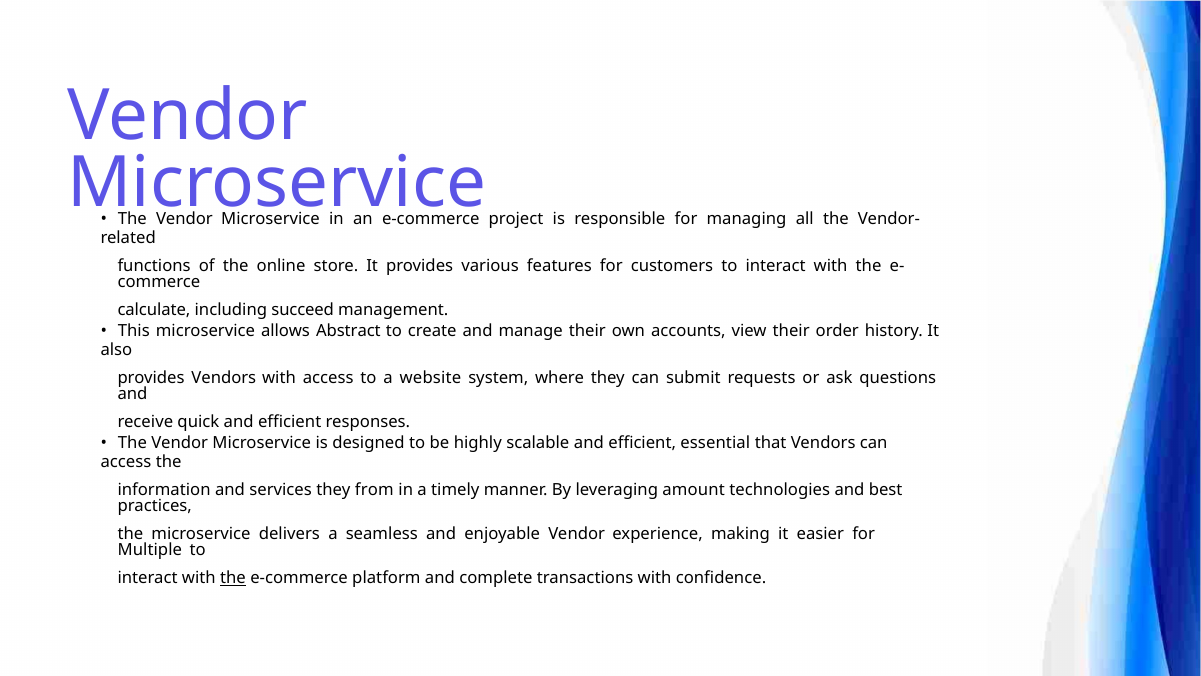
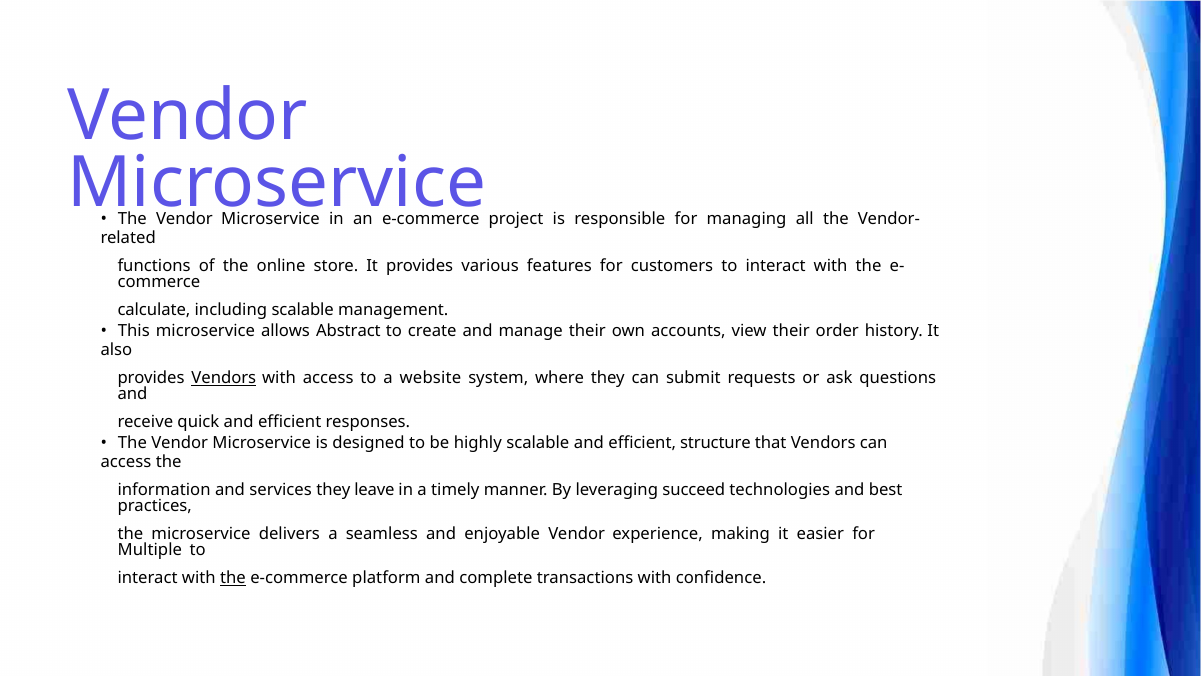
including succeed: succeed -> scalable
Vendors at (224, 378) underline: none -> present
essential: essential -> structure
from: from -> leave
amount: amount -> succeed
